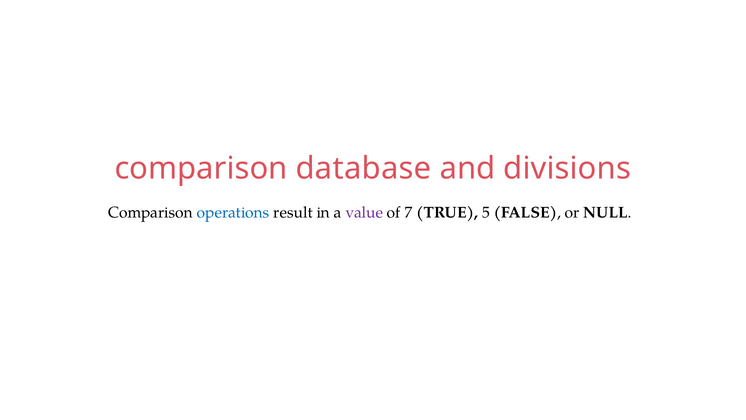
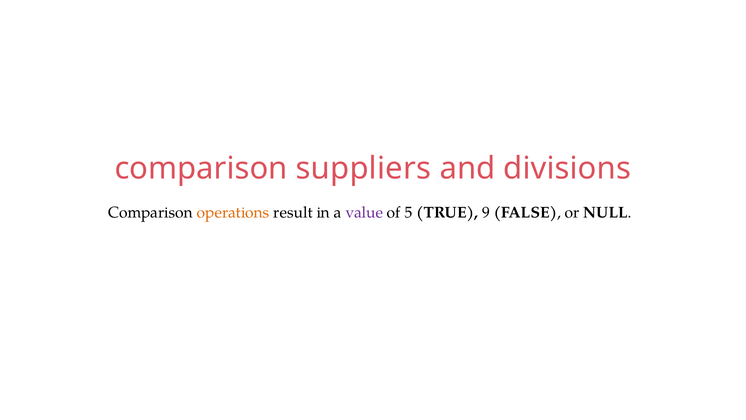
database: database -> suppliers
operations colour: blue -> orange
7: 7 -> 5
5: 5 -> 9
